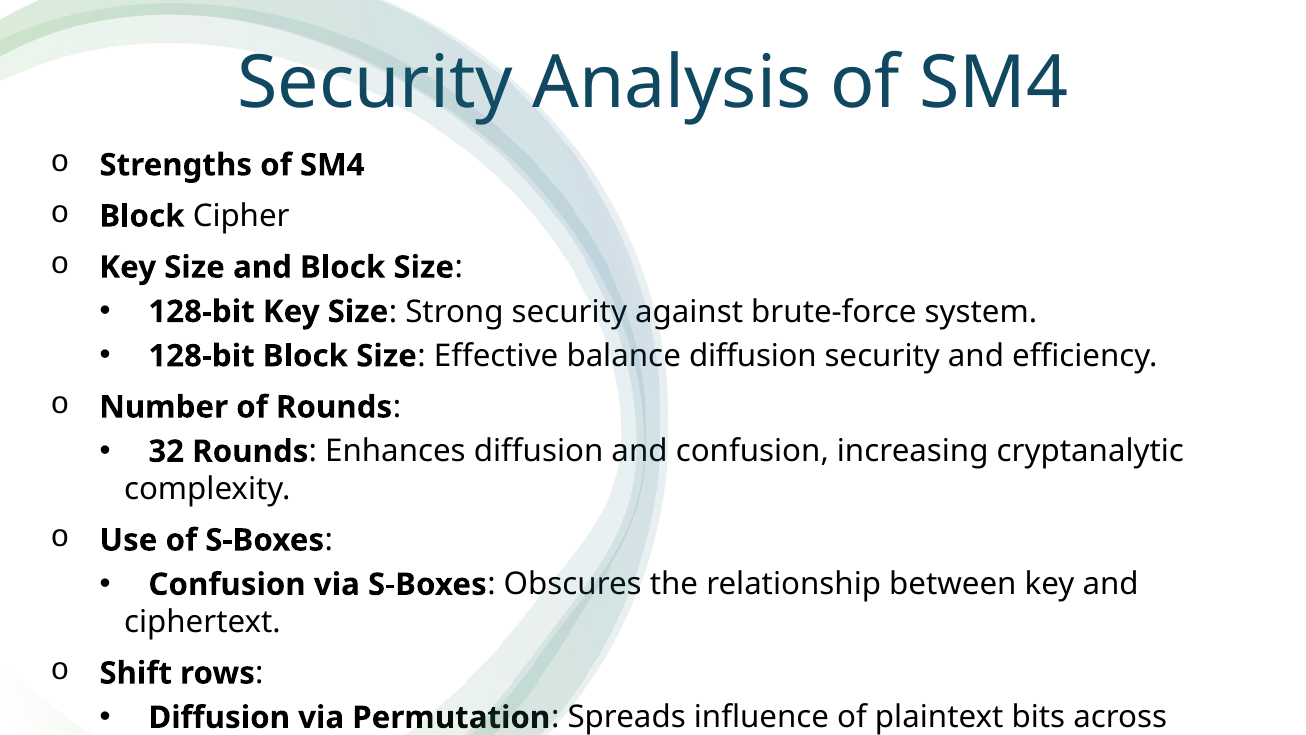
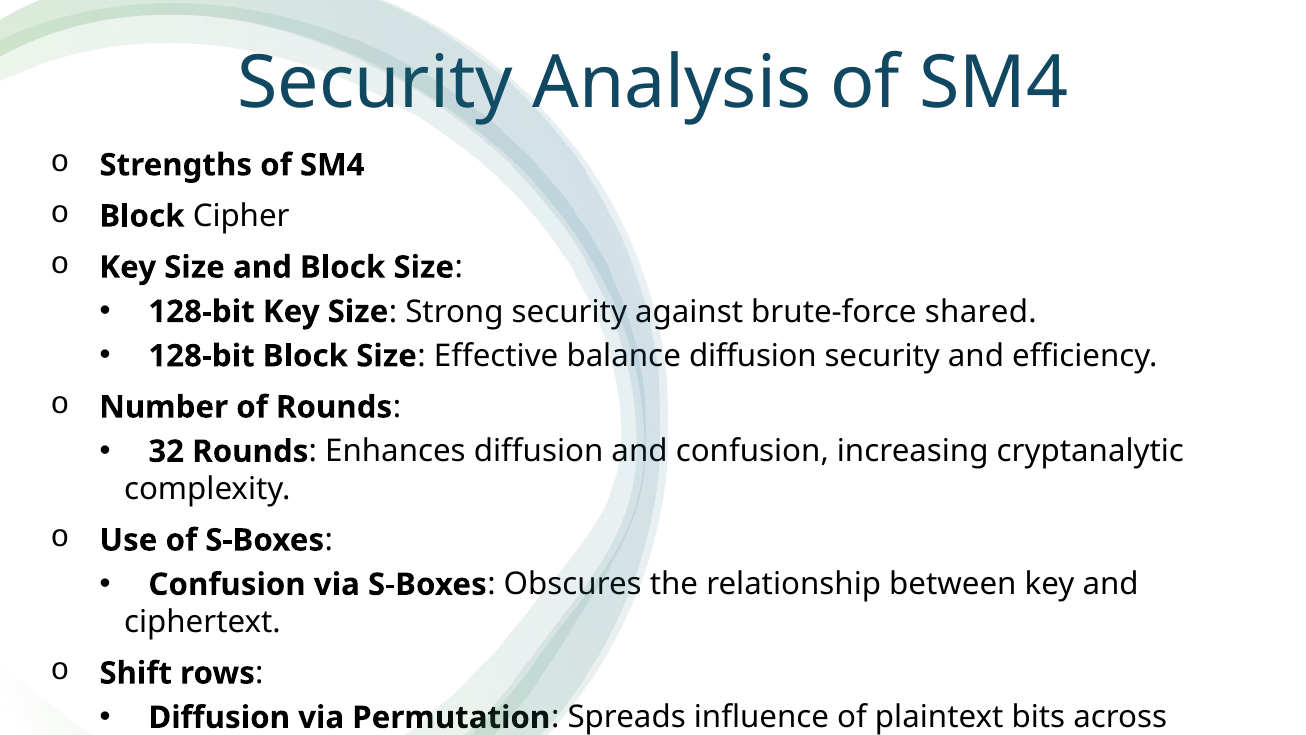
system: system -> shared
